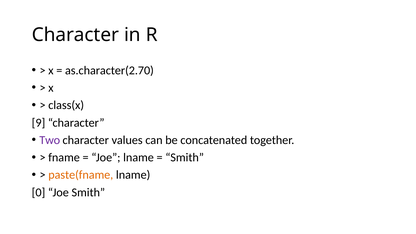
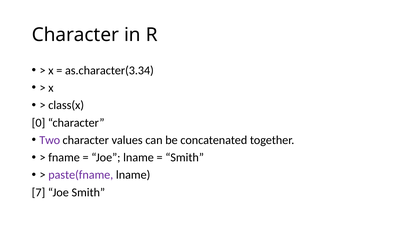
as.character(2.70: as.character(2.70 -> as.character(3.34
9: 9 -> 0
paste(fname colour: orange -> purple
0: 0 -> 7
